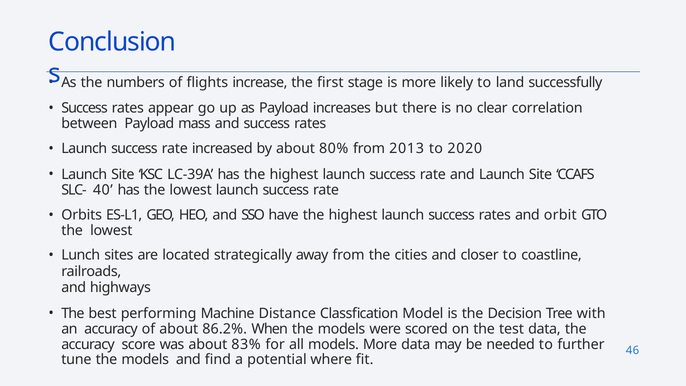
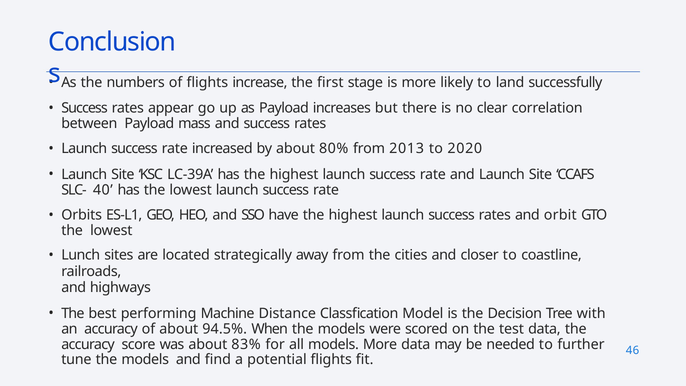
86.2%: 86.2% -> 94.5%
potential where: where -> flights
